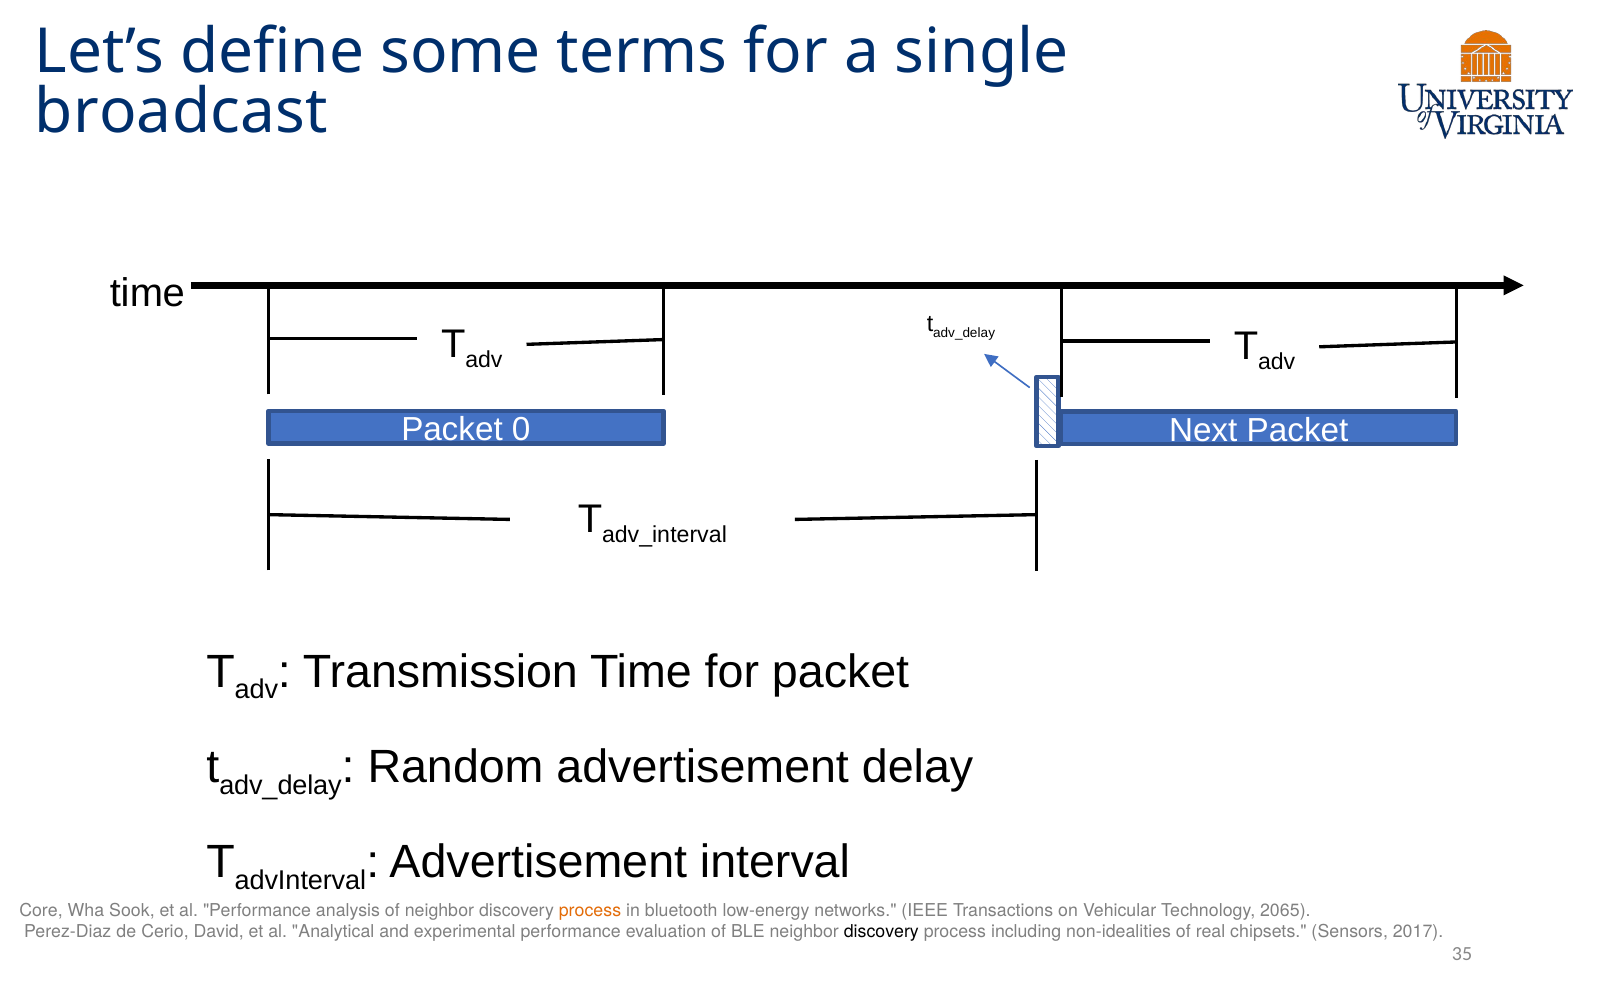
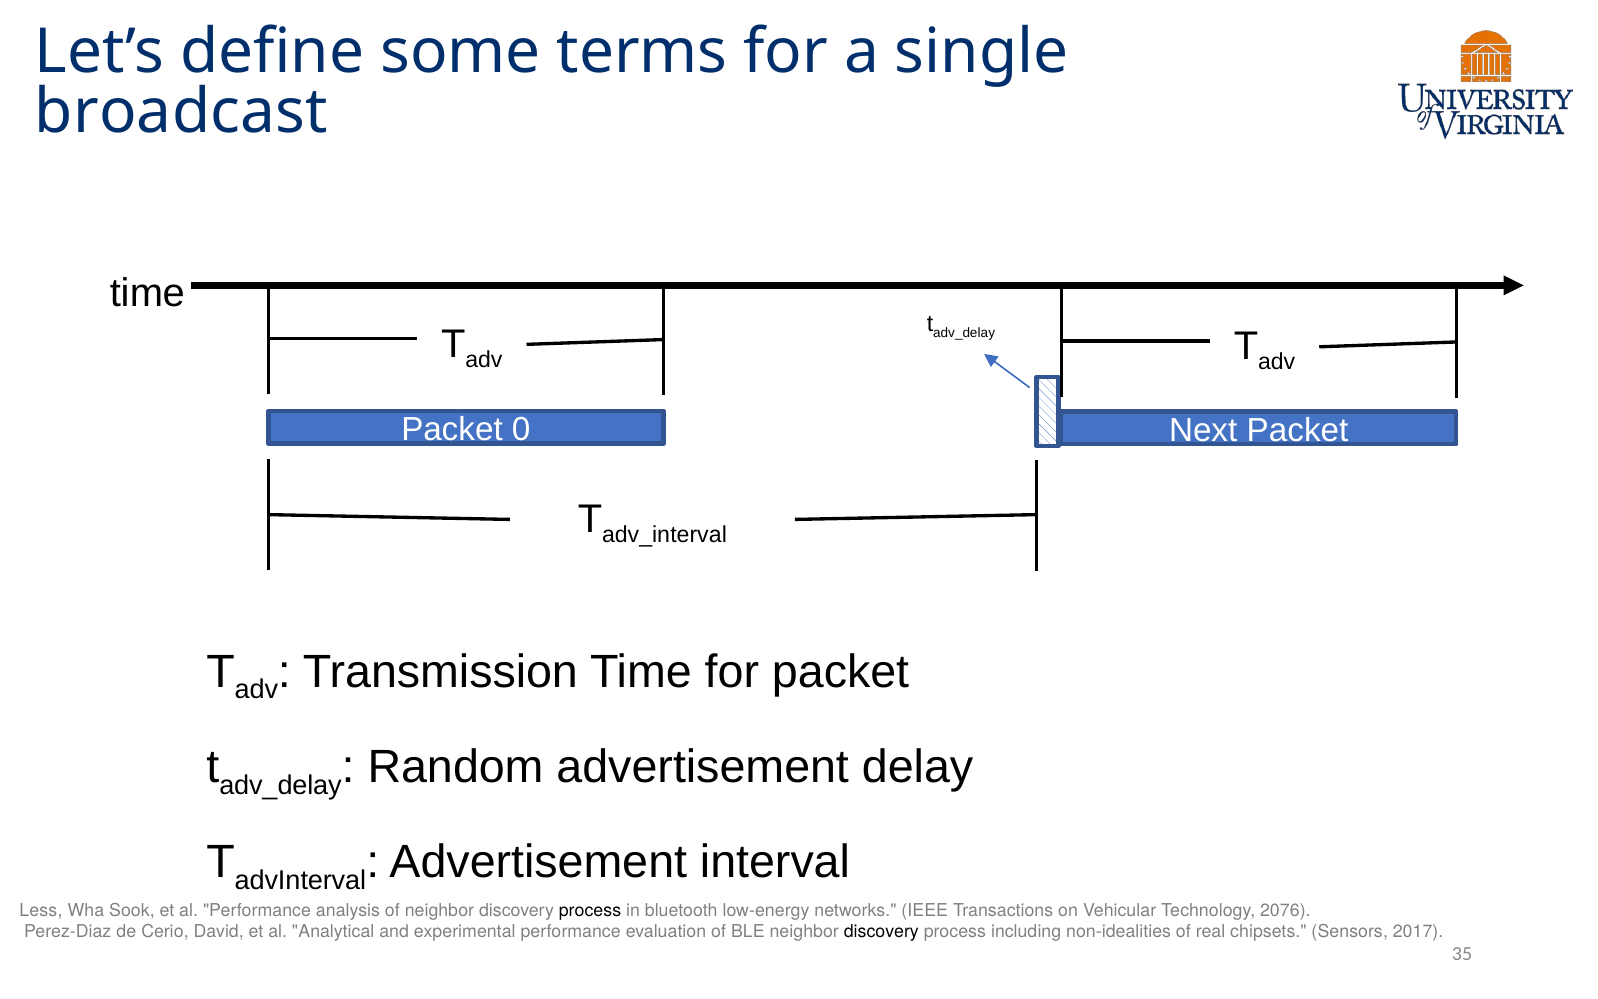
Core: Core -> Less
process at (590, 910) colour: orange -> black
2065: 2065 -> 2076
